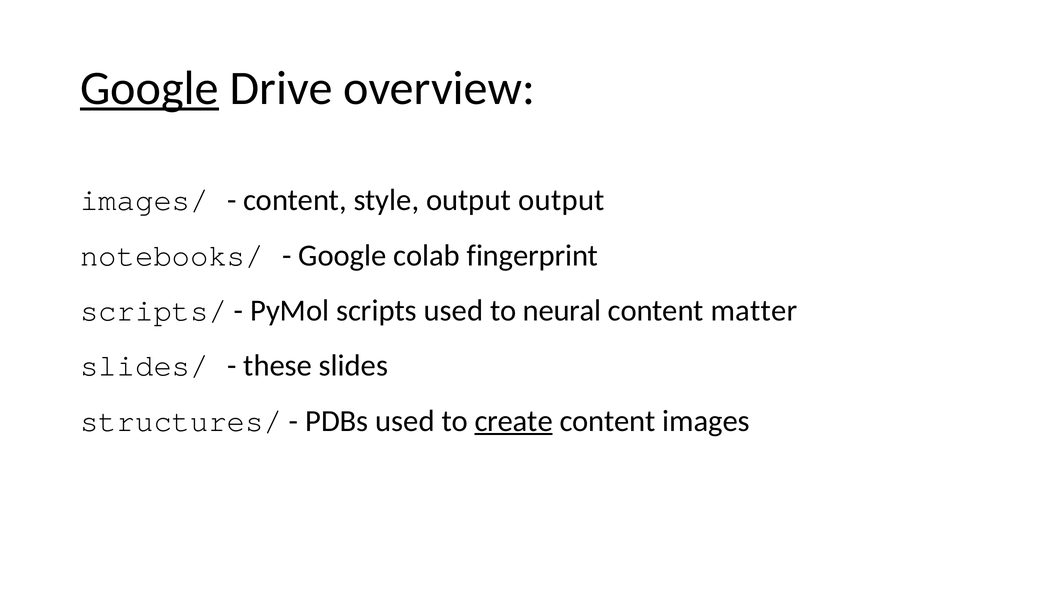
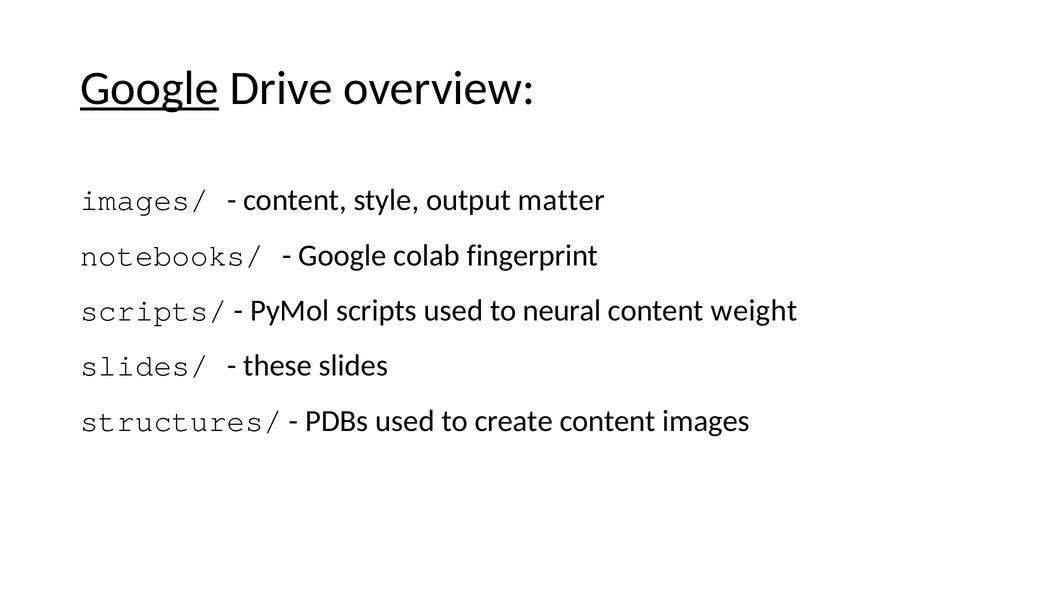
output output: output -> matter
matter: matter -> weight
create underline: present -> none
